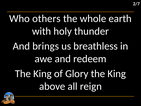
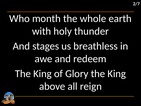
others: others -> month
brings: brings -> stages
